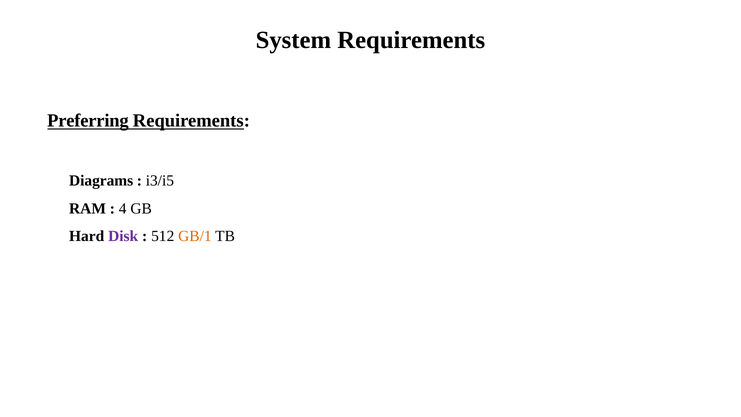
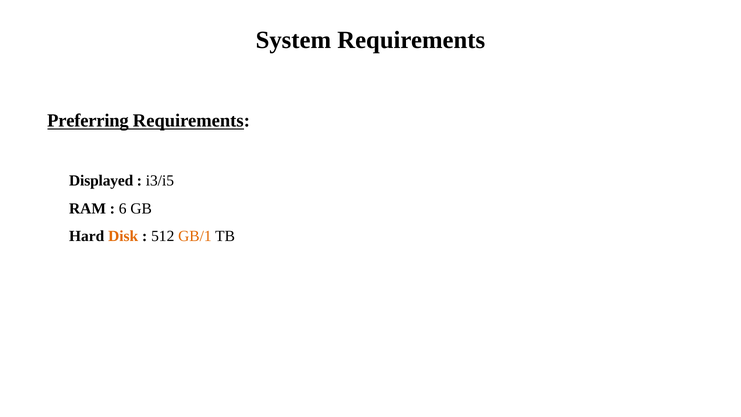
Diagrams: Diagrams -> Displayed
4: 4 -> 6
Disk colour: purple -> orange
